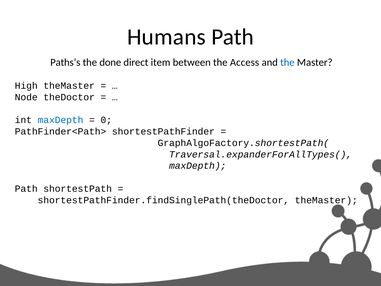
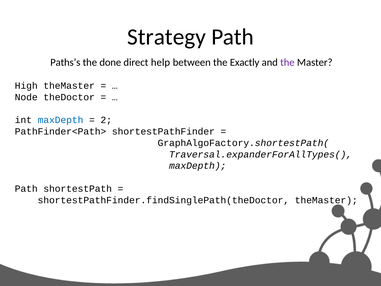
Humans: Humans -> Strategy
item: item -> help
Access: Access -> Exactly
the at (287, 62) colour: blue -> purple
0: 0 -> 2
